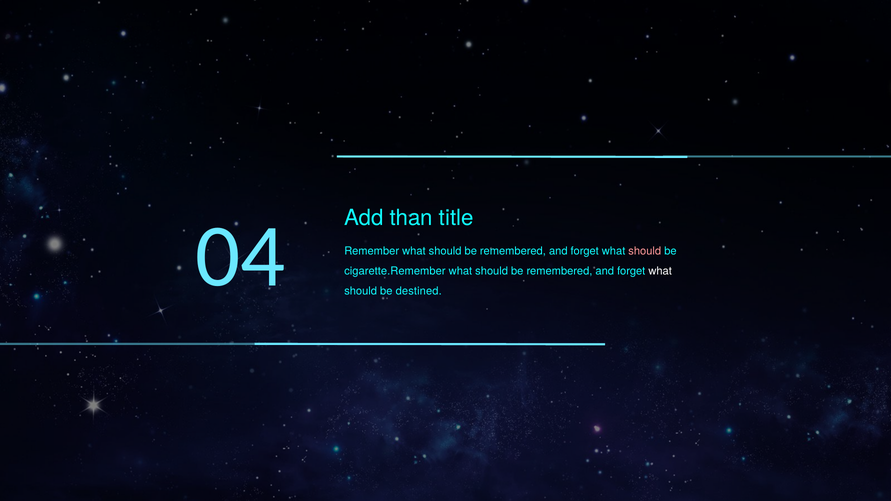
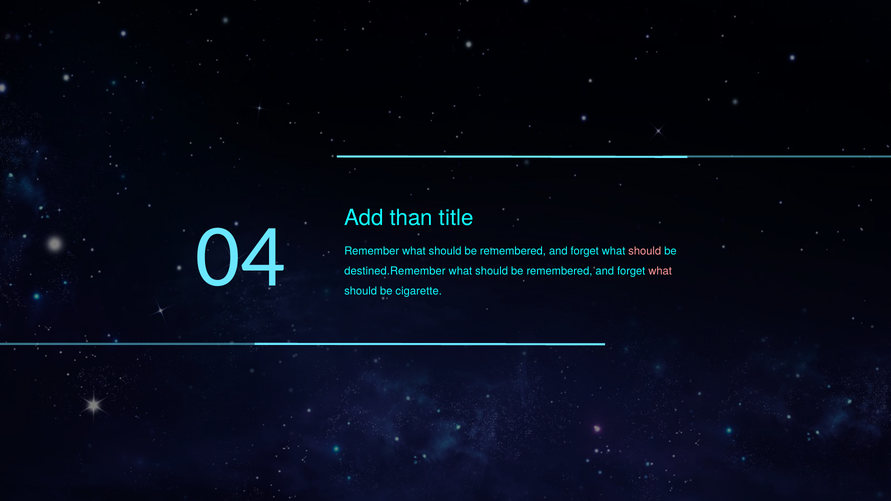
cigarette.Remember: cigarette.Remember -> destined.Remember
what at (660, 271) colour: white -> pink
destined: destined -> cigarette
